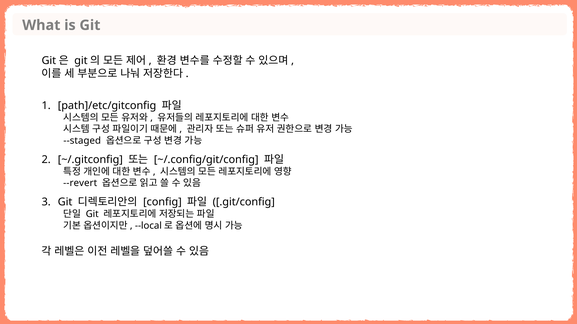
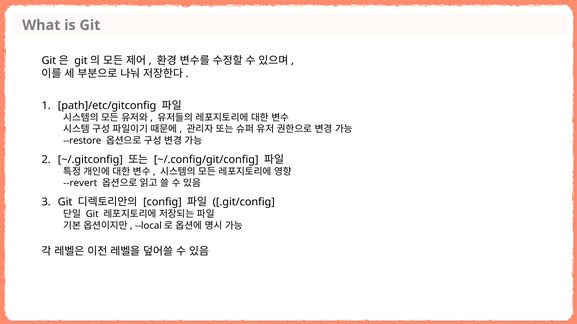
--staged: --staged -> --restore
